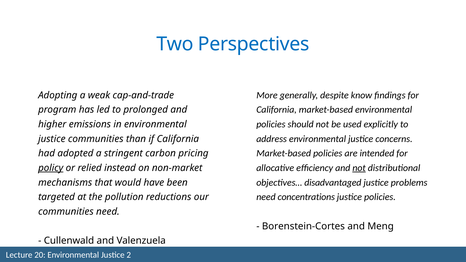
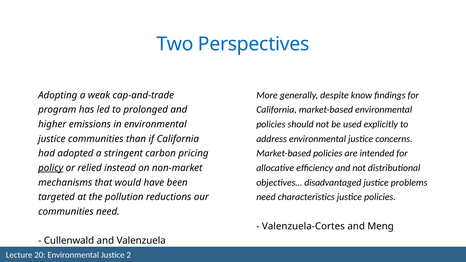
not at (359, 168) underline: present -> none
concentrations: concentrations -> characteristics
Borenstein-Cortes: Borenstein-Cortes -> Valenzuela-Cortes
